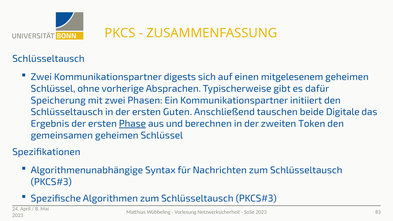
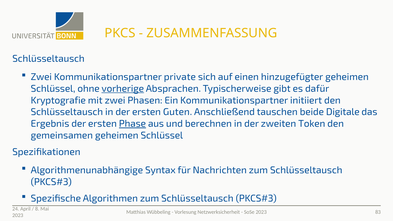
digests: digests -> private
mitgelesenem: mitgelesenem -> hinzugefügter
vorherige underline: none -> present
Speicherung: Speicherung -> Kryptografie
